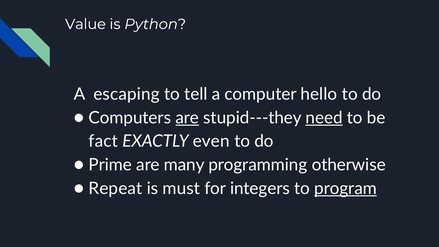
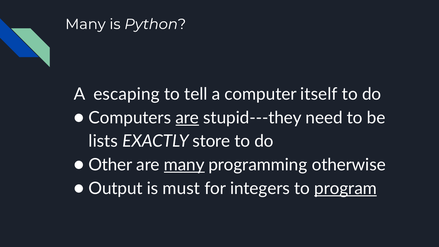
Value at (85, 24): Value -> Many
hello: hello -> itself
need underline: present -> none
fact: fact -> lists
even: even -> store
Prime: Prime -> Other
many at (184, 165) underline: none -> present
Repeat: Repeat -> Output
